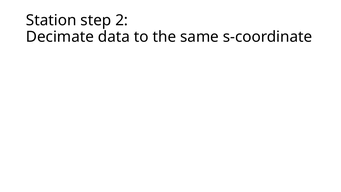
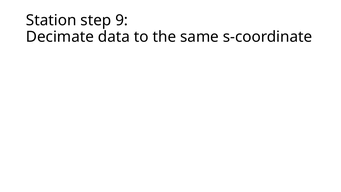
2: 2 -> 9
